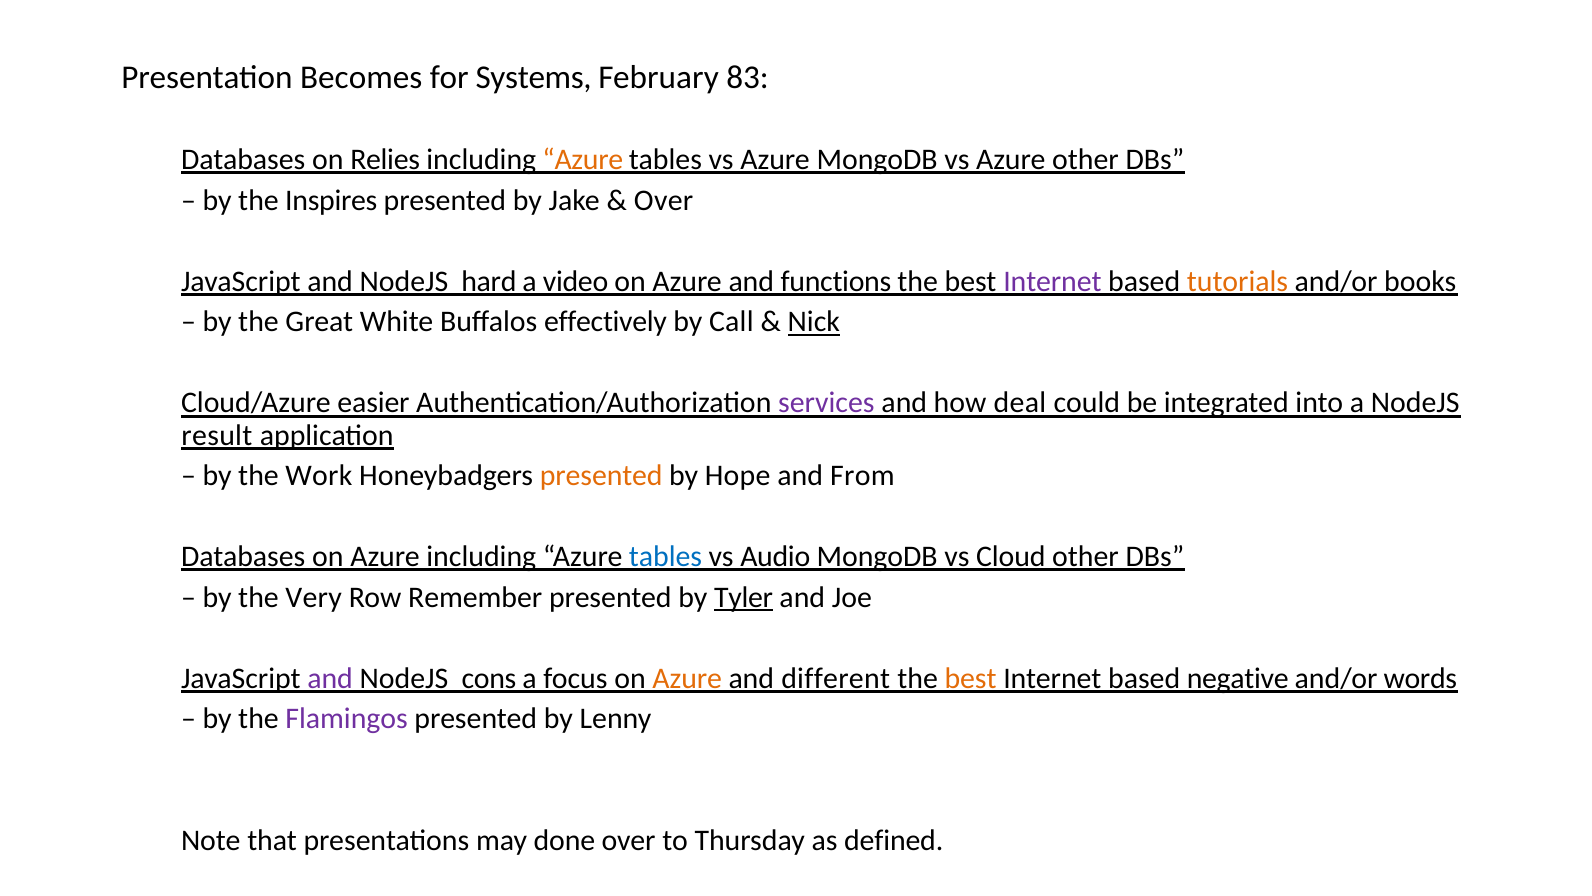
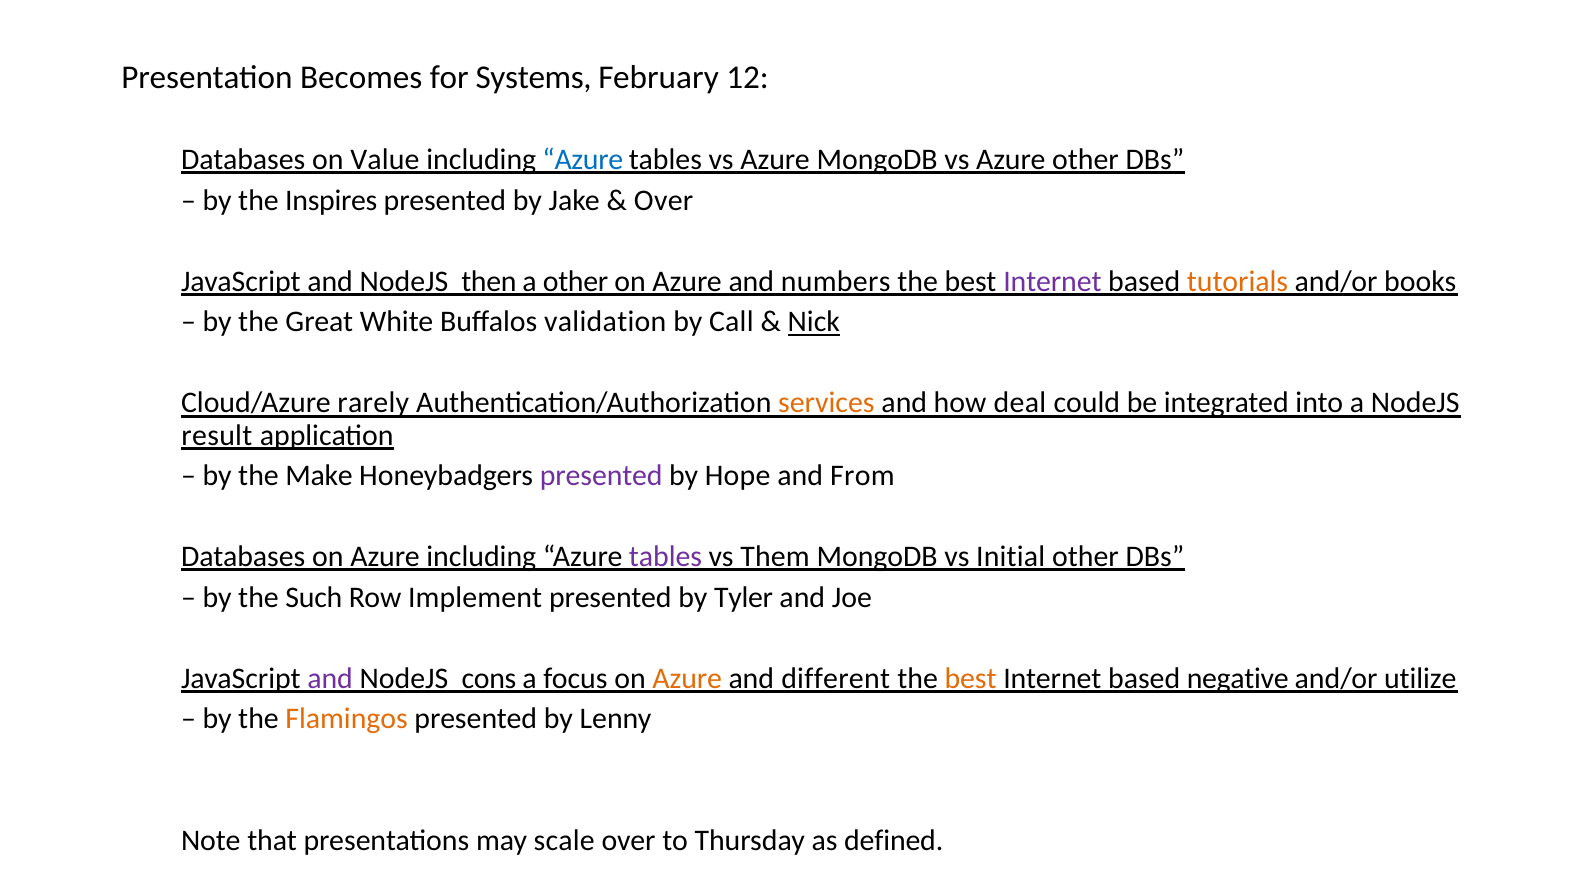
83: 83 -> 12
Relies: Relies -> Value
Azure at (583, 160) colour: orange -> blue
hard: hard -> then
a video: video -> other
functions: functions -> numbers
effectively: effectively -> validation
easier: easier -> rarely
services colour: purple -> orange
Work: Work -> Make
presented at (601, 476) colour: orange -> purple
tables at (666, 557) colour: blue -> purple
Audio: Audio -> Them
Cloud: Cloud -> Initial
Very: Very -> Such
Remember: Remember -> Implement
Tyler underline: present -> none
words: words -> utilize
Flamingos colour: purple -> orange
done: done -> scale
